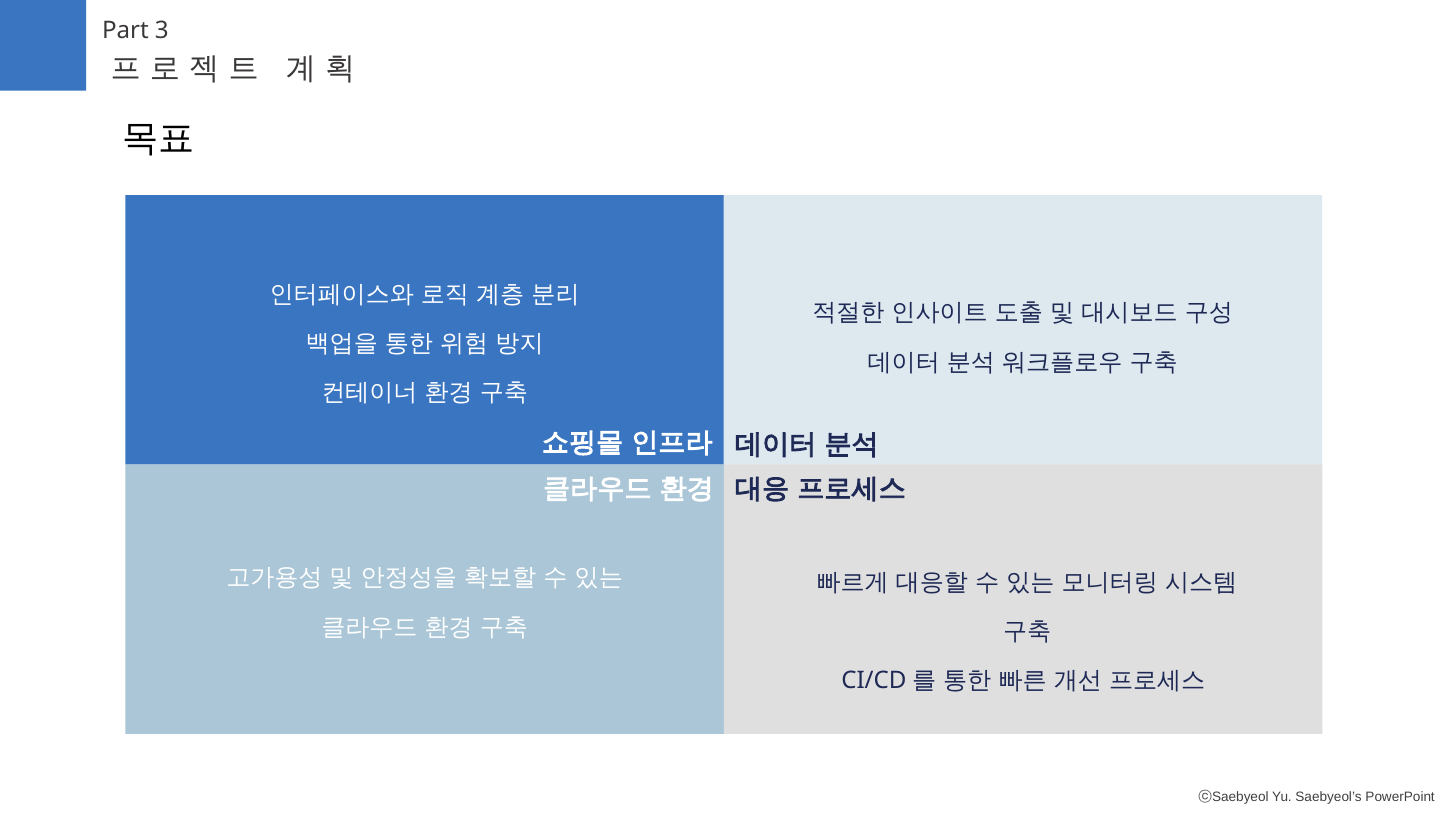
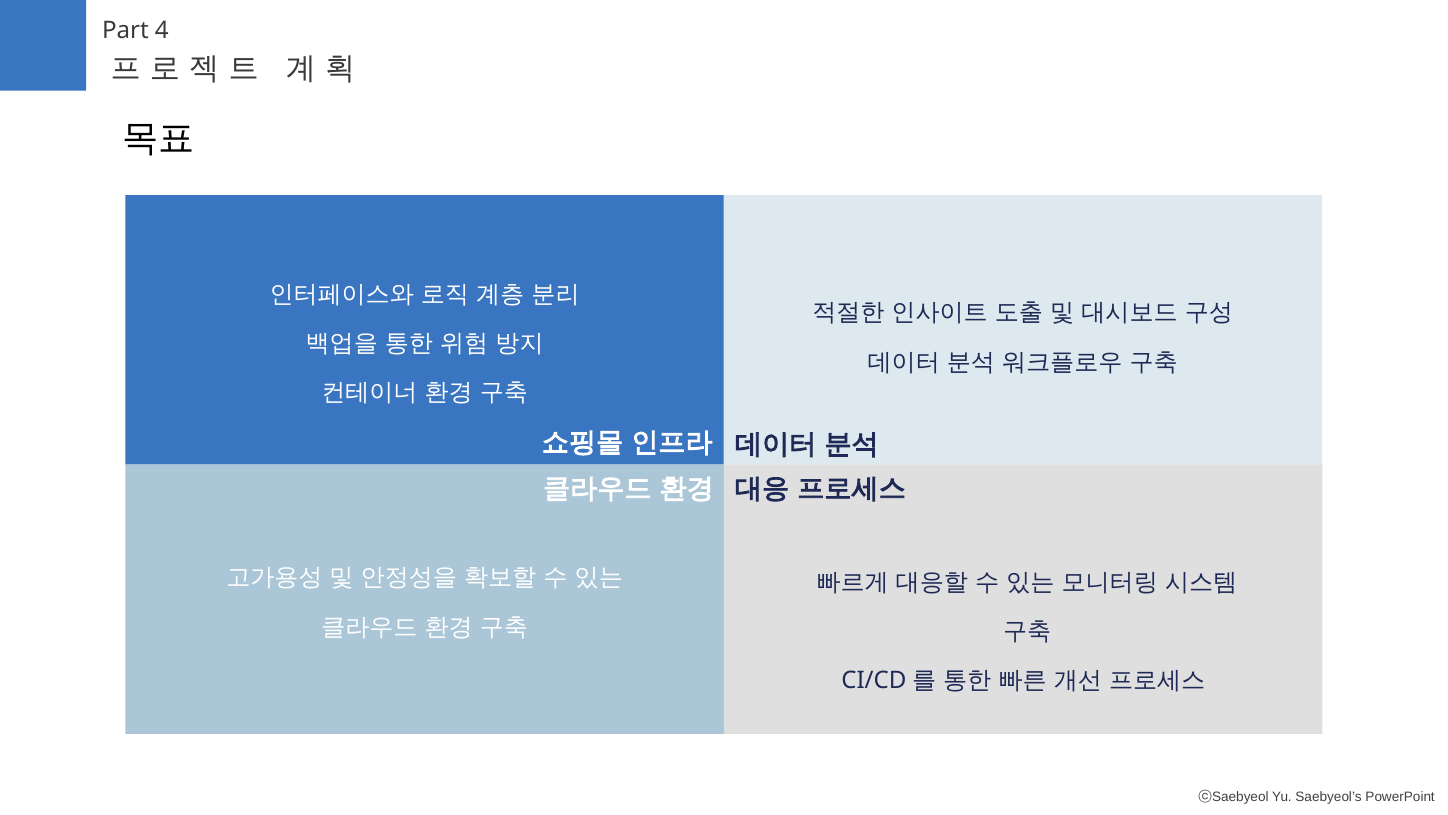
3: 3 -> 4
